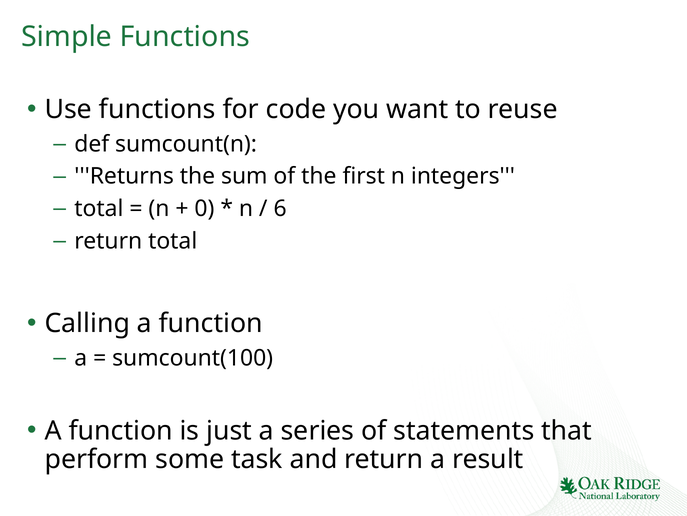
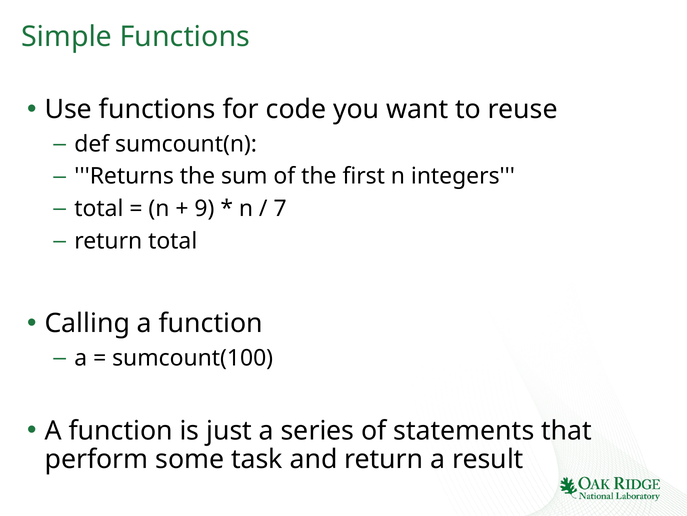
0: 0 -> 9
6: 6 -> 7
